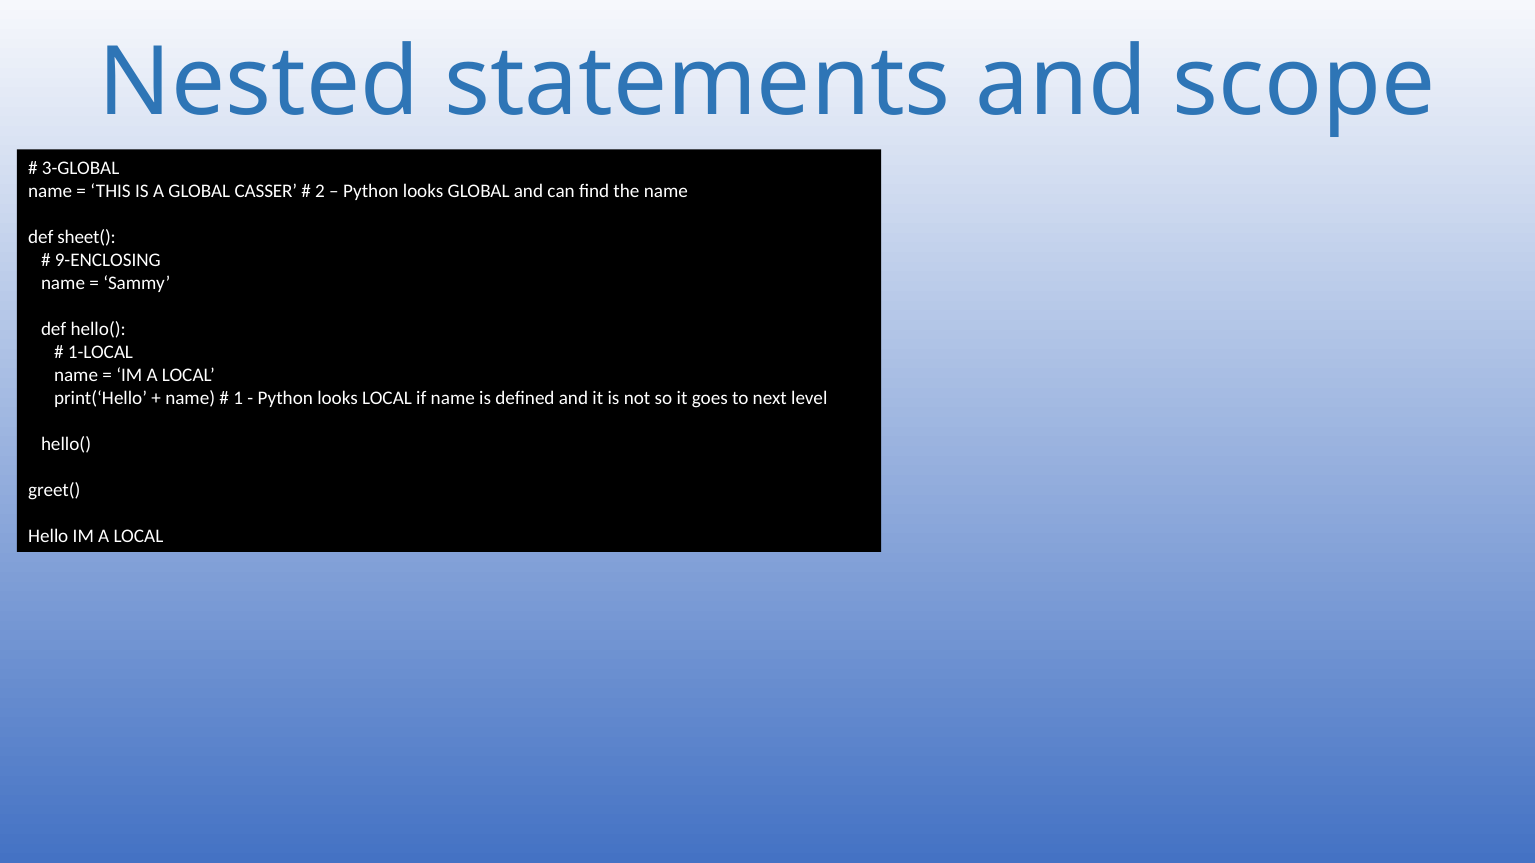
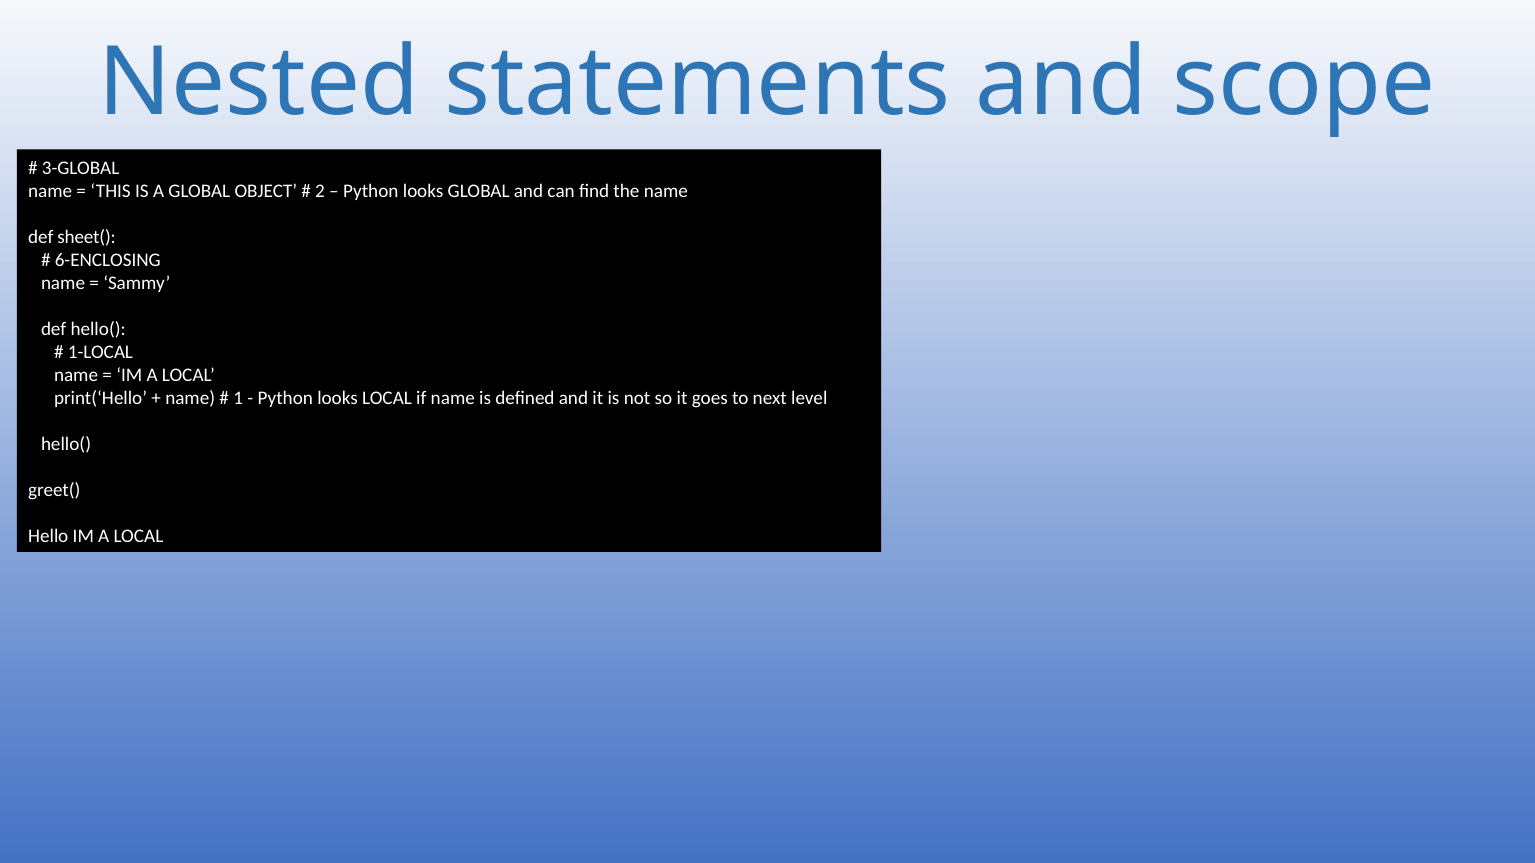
CASSER: CASSER -> OBJECT
9-ENCLOSING: 9-ENCLOSING -> 6-ENCLOSING
